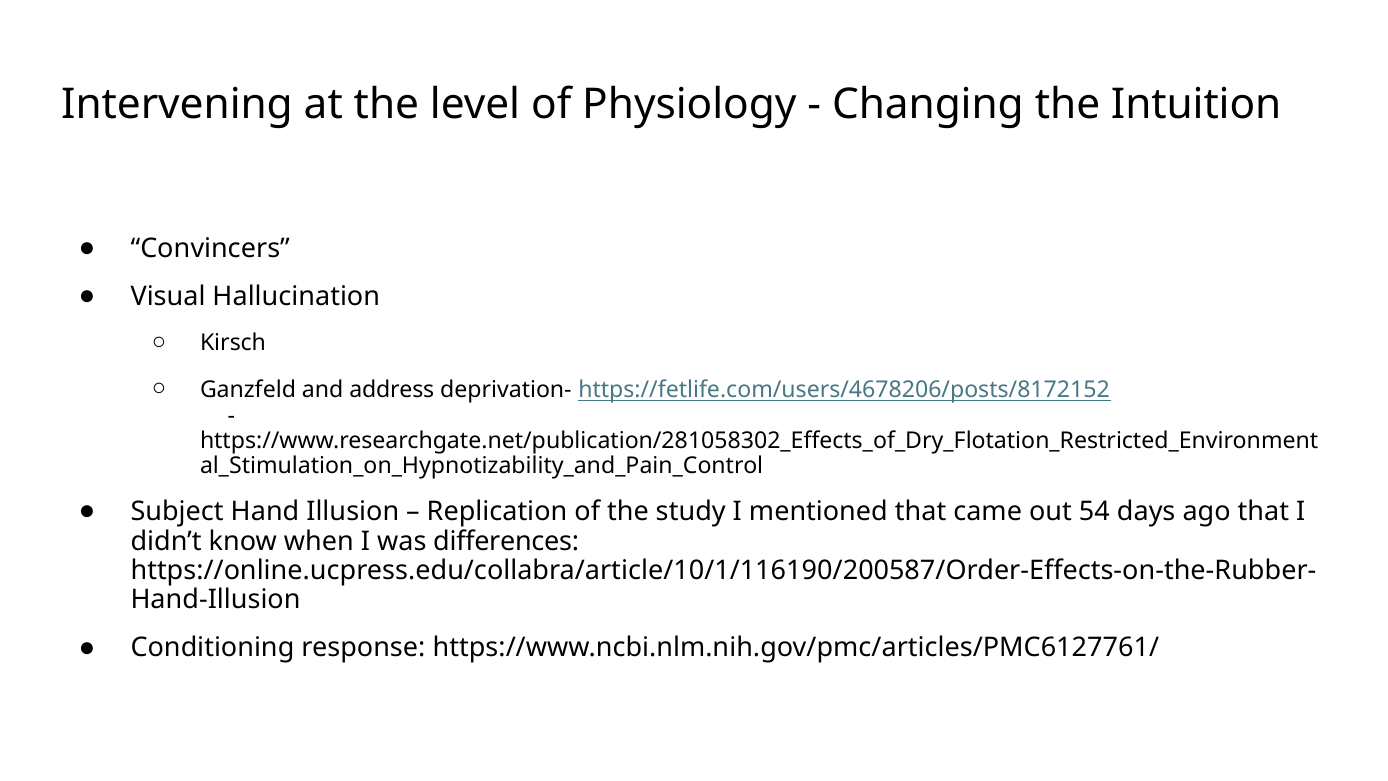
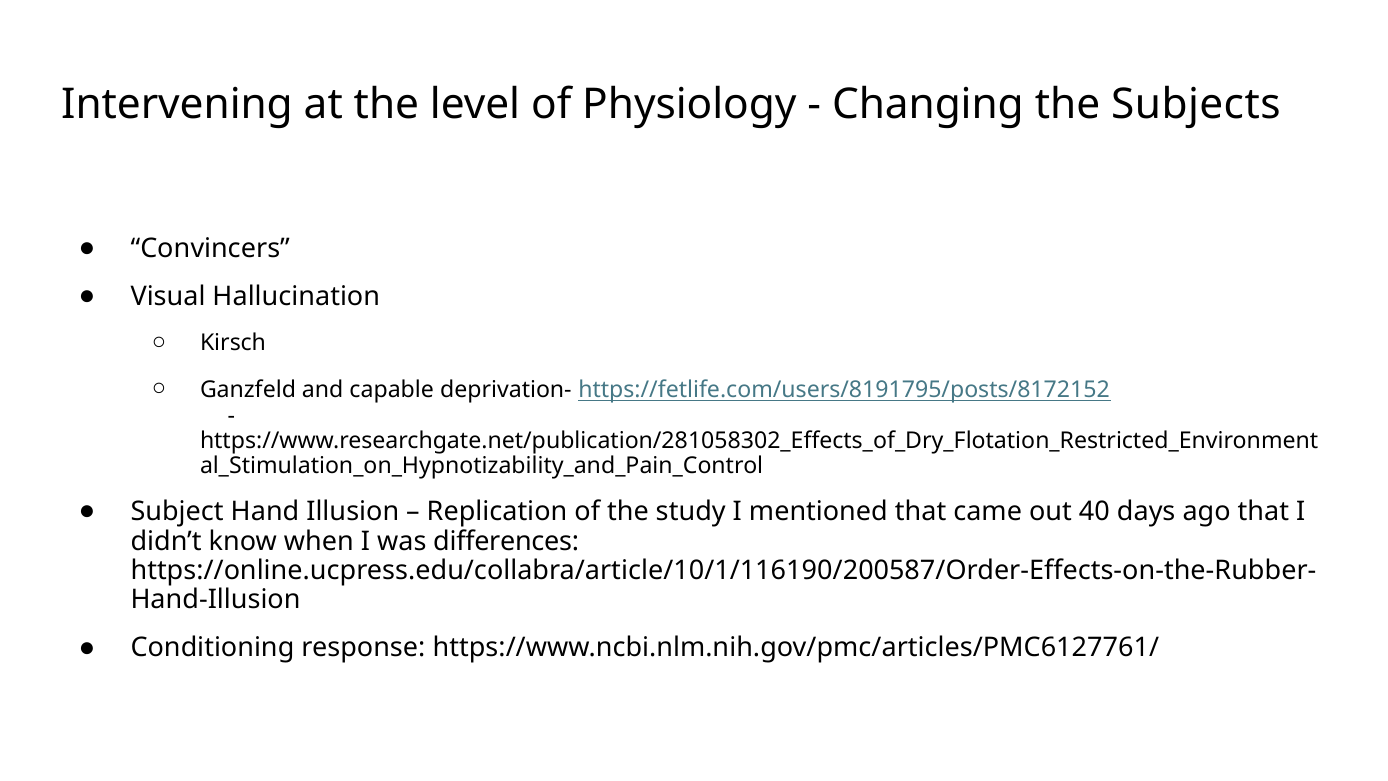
Intuition: Intuition -> Subjects
address: address -> capable
https://fetlife.com/users/4678206/posts/8172152: https://fetlife.com/users/4678206/posts/8172152 -> https://fetlife.com/users/8191795/posts/8172152
54: 54 -> 40
